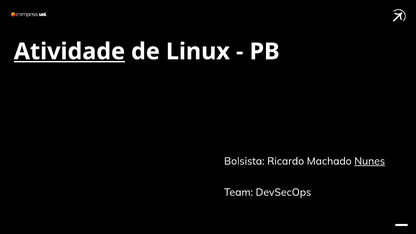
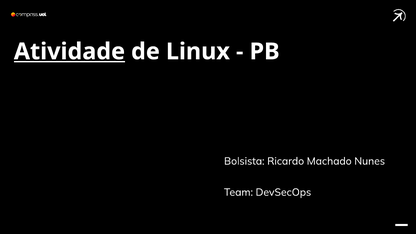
Nunes underline: present -> none
